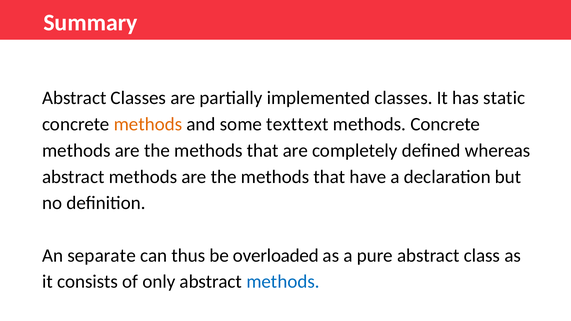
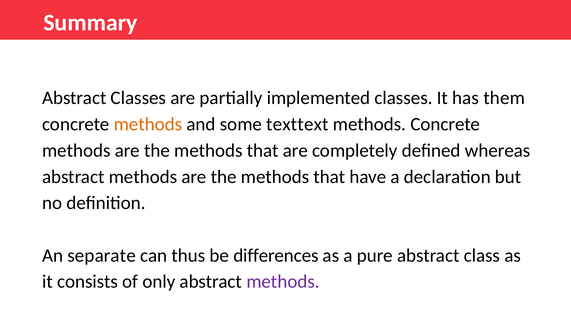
static: static -> them
overloaded: overloaded -> differences
methods at (283, 282) colour: blue -> purple
